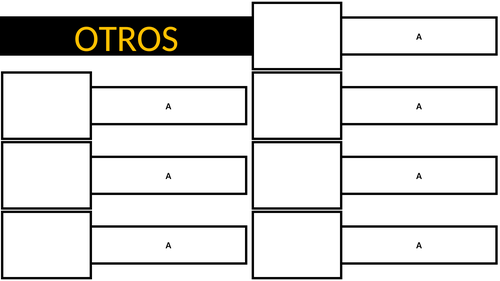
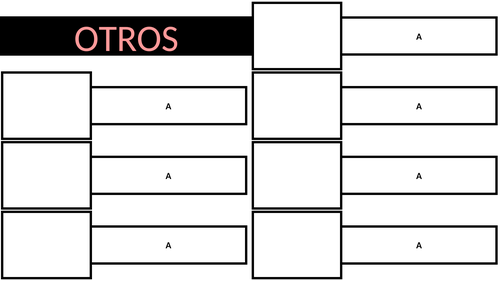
OTROS colour: yellow -> pink
